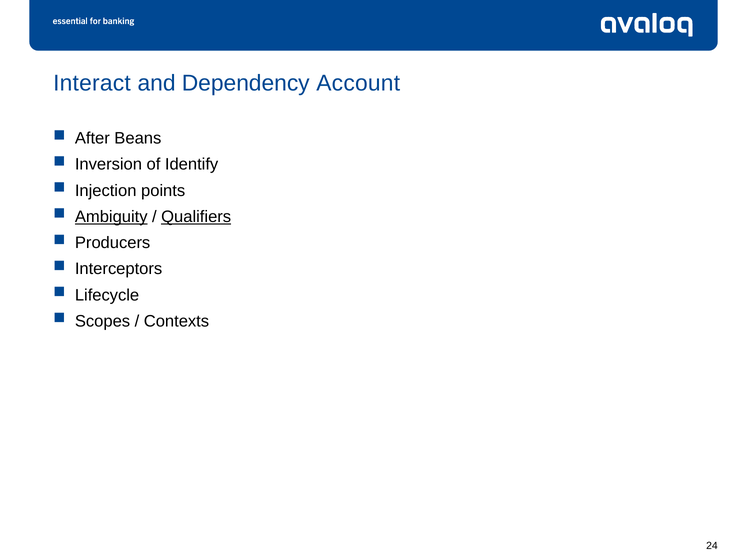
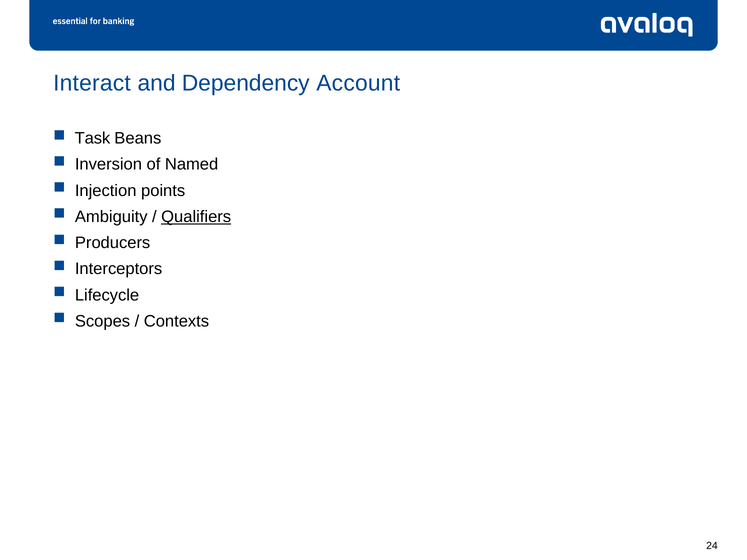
After: After -> Task
Identify: Identify -> Named
Ambiguity underline: present -> none
